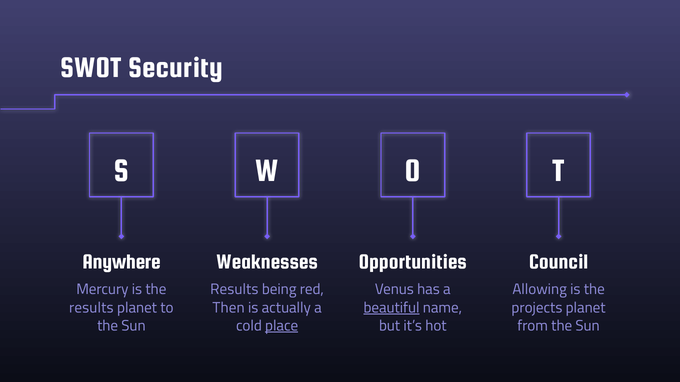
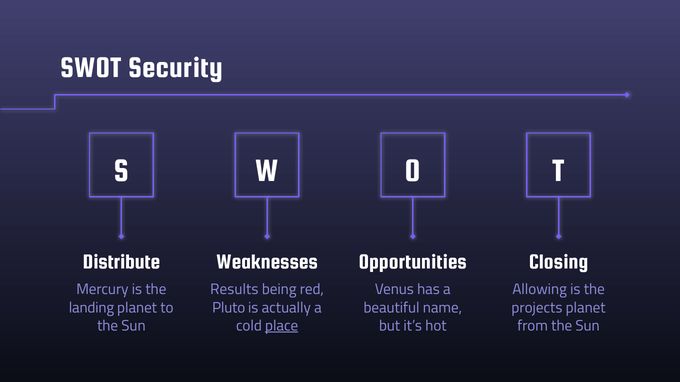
Anywhere: Anywhere -> Distribute
Council: Council -> Closing
results at (91, 308): results -> landing
Then: Then -> Pluto
beautiful underline: present -> none
